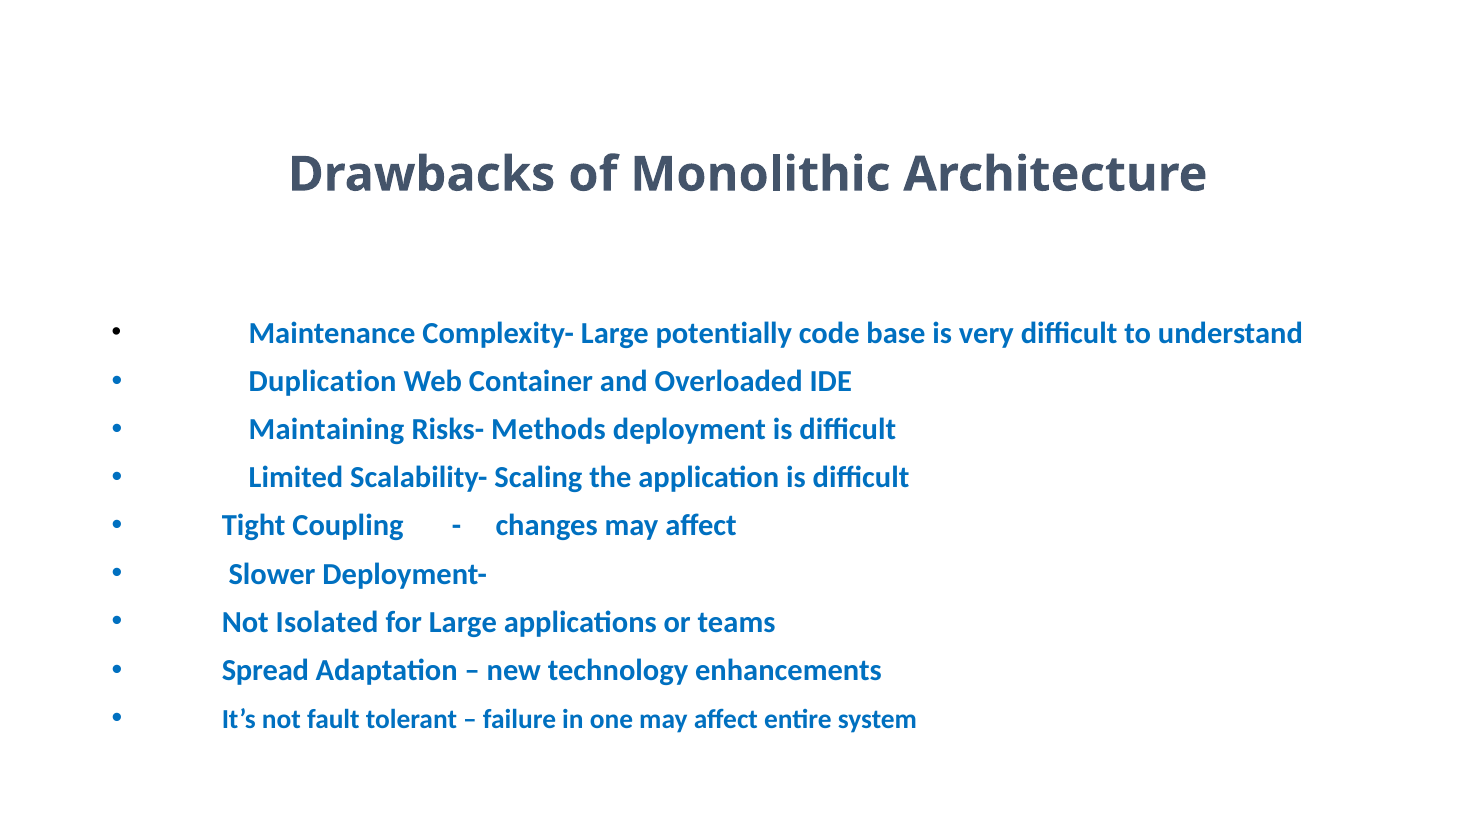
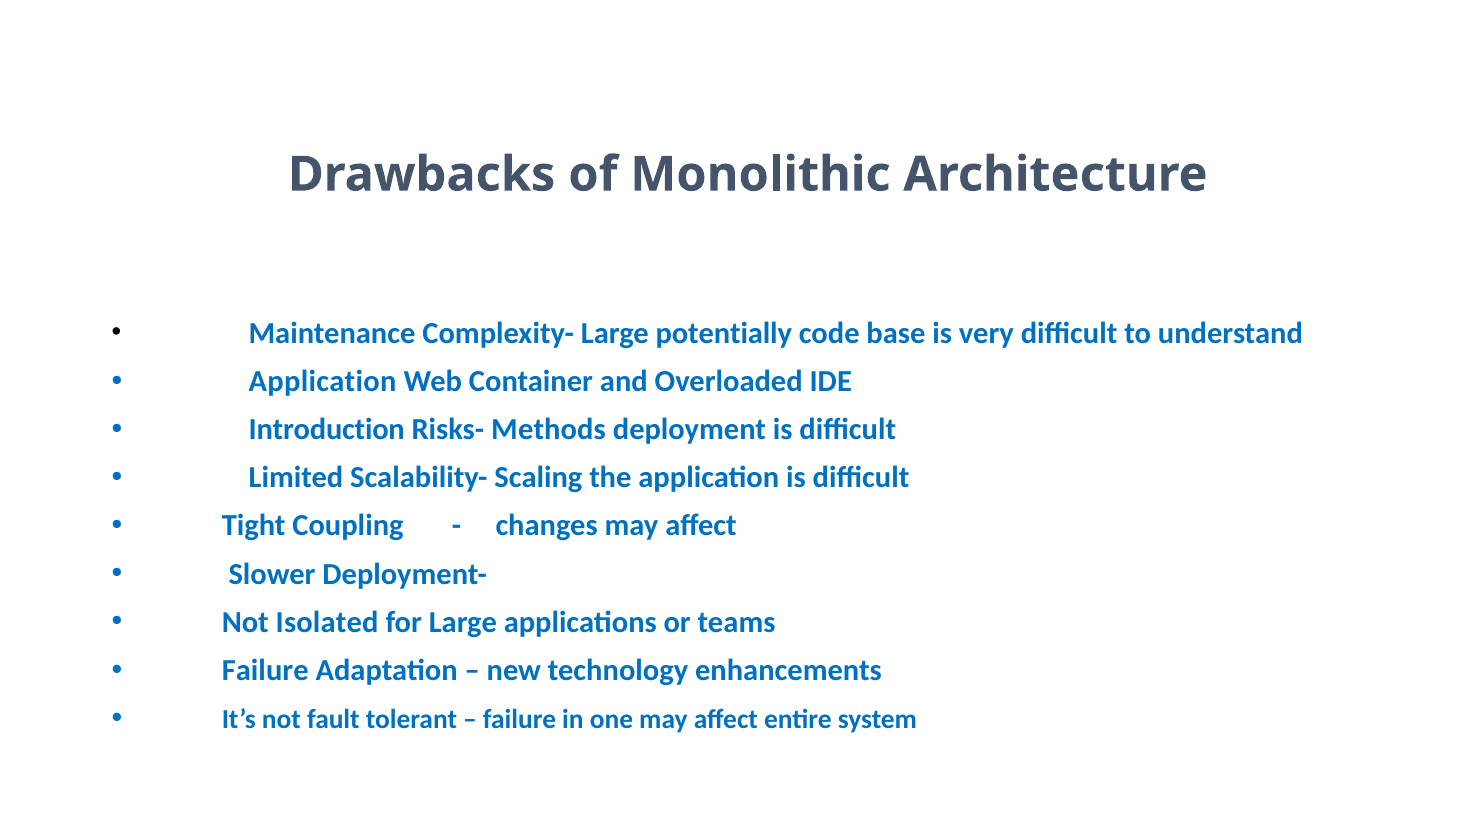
Duplication at (323, 381): Duplication -> Application
Maintaining: Maintaining -> Introduction
Spread at (265, 670): Spread -> Failure
